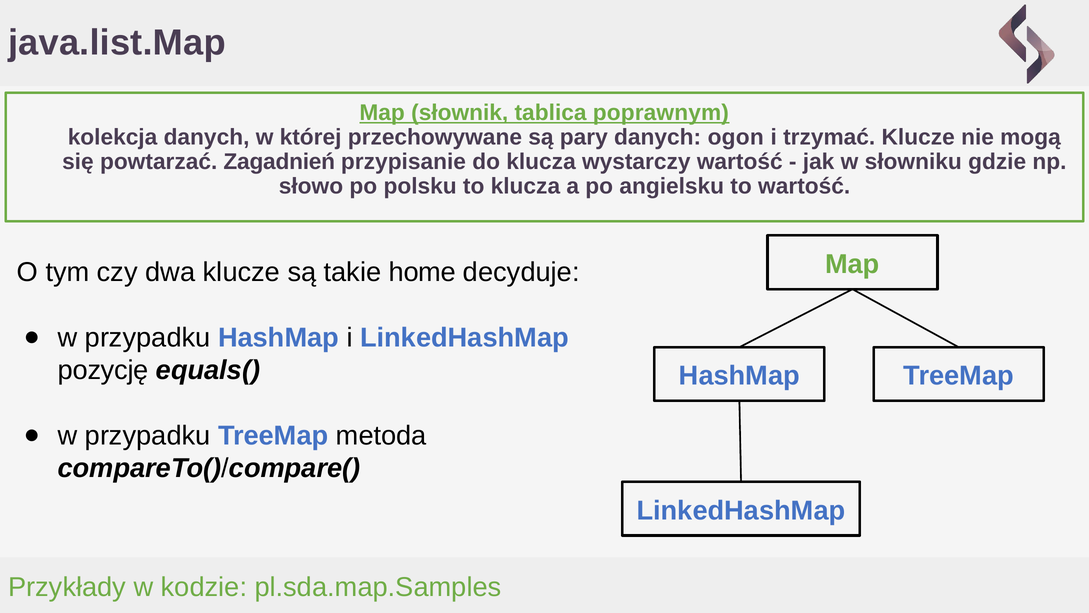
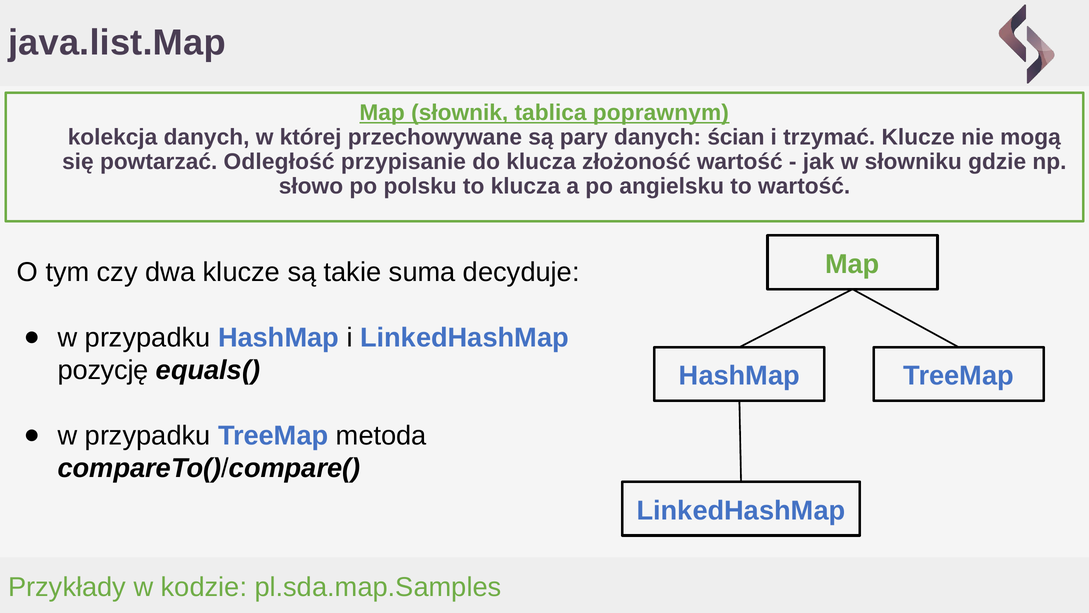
ogon: ogon -> ścian
Zagadnień: Zagadnień -> Odległość
wystarczy: wystarczy -> złożoność
home: home -> suma
